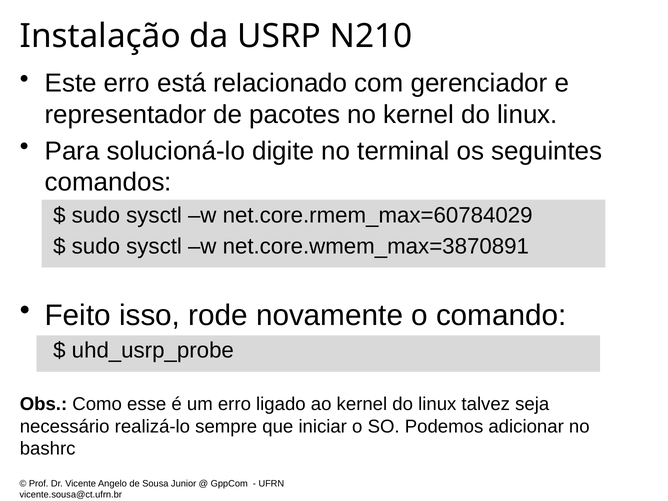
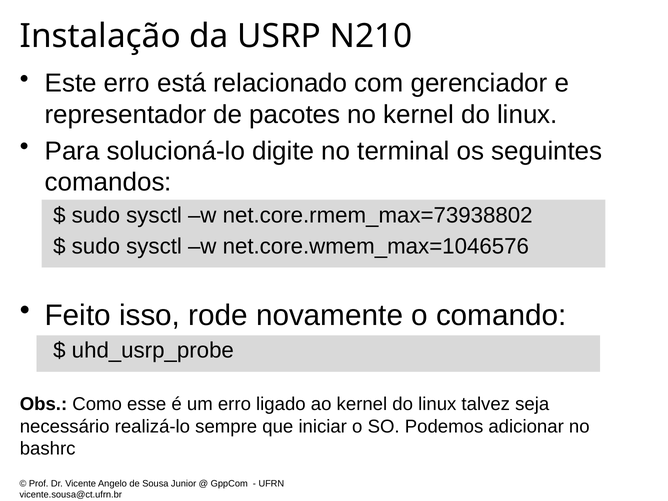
net.core.rmem_max=60784029: net.core.rmem_max=60784029 -> net.core.rmem_max=73938802
net.core.wmem_max=3870891: net.core.wmem_max=3870891 -> net.core.wmem_max=1046576
